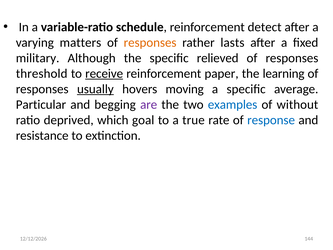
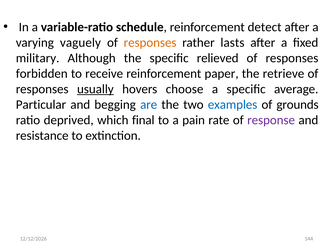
matters: matters -> vaguely
threshold: threshold -> forbidden
receive underline: present -> none
learning: learning -> retrieve
moving: moving -> choose
are colour: purple -> blue
without: without -> grounds
goal: goal -> final
true: true -> pain
response colour: blue -> purple
